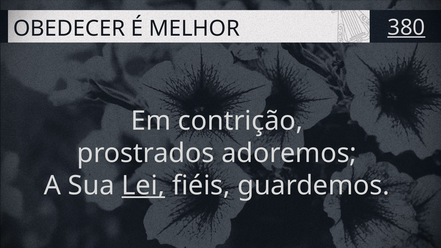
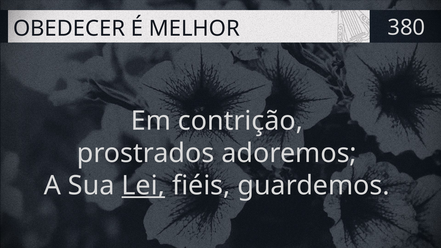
380 underline: present -> none
